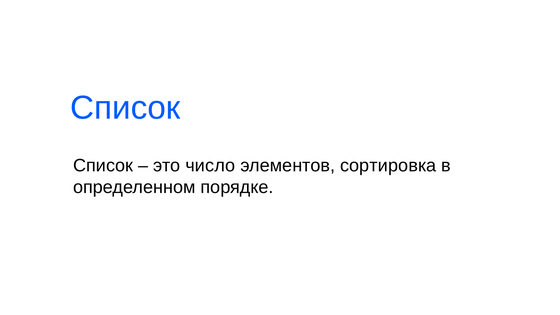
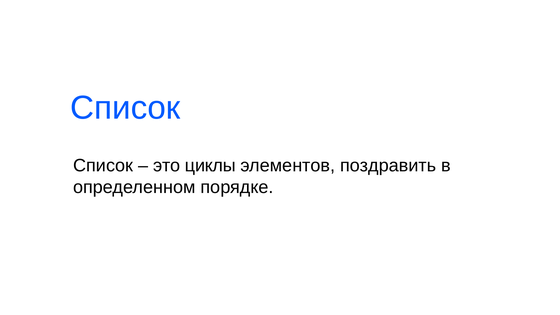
число: число -> циклы
сортировка: сортировка -> поздравить
